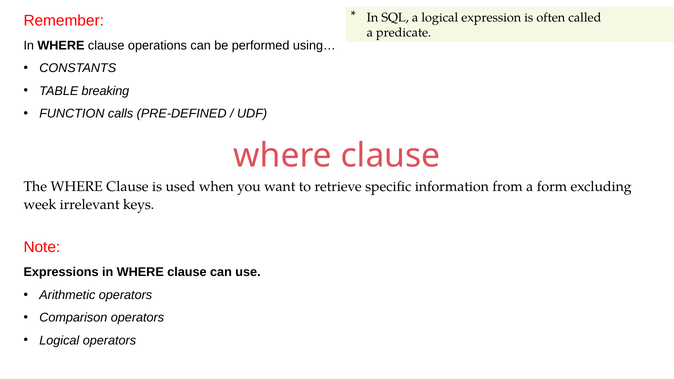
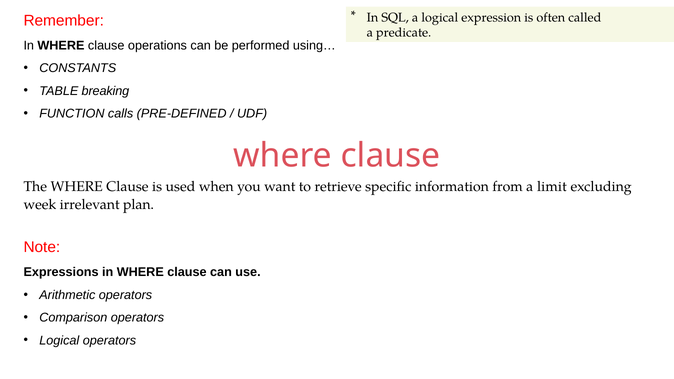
form: form -> limit
keys: keys -> plan
